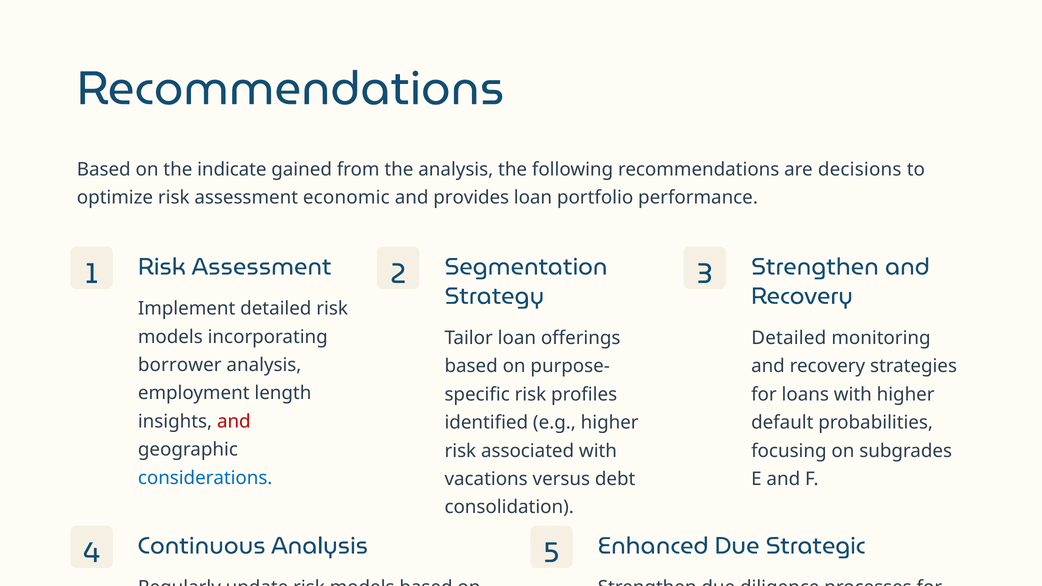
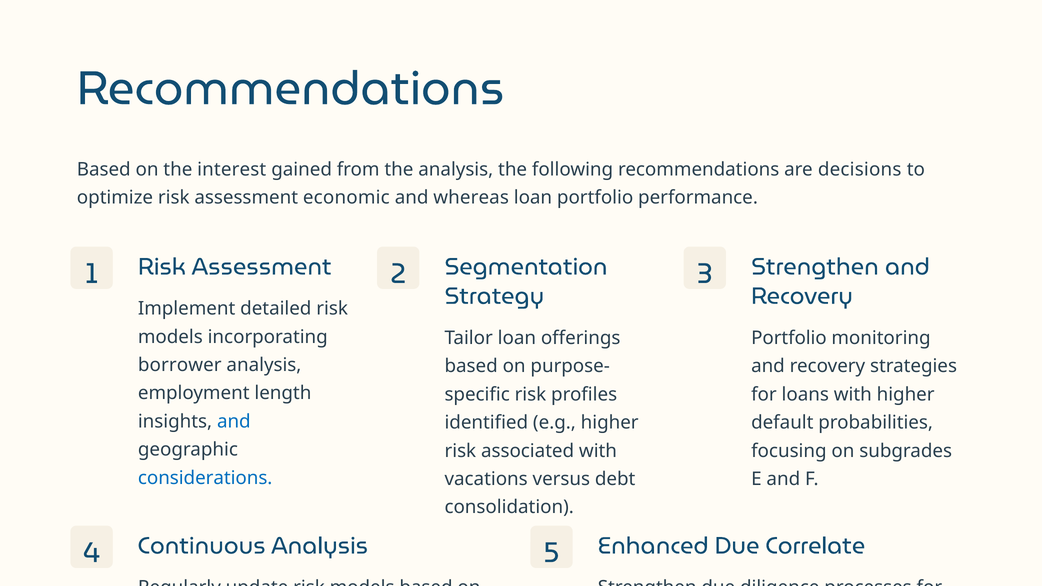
indicate: indicate -> interest
provides: provides -> whereas
Detailed at (789, 338): Detailed -> Portfolio
and at (234, 422) colour: red -> blue
Strategic: Strategic -> Correlate
